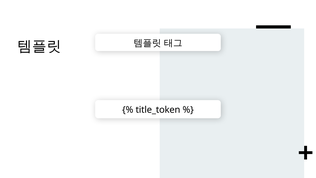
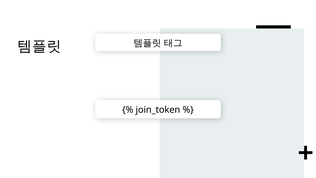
title_token: title_token -> join_token
